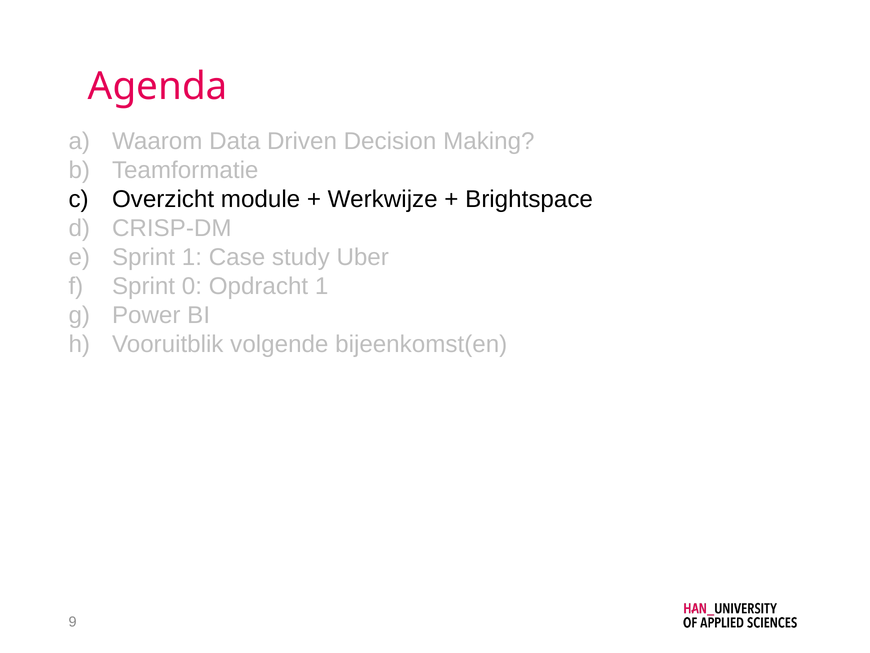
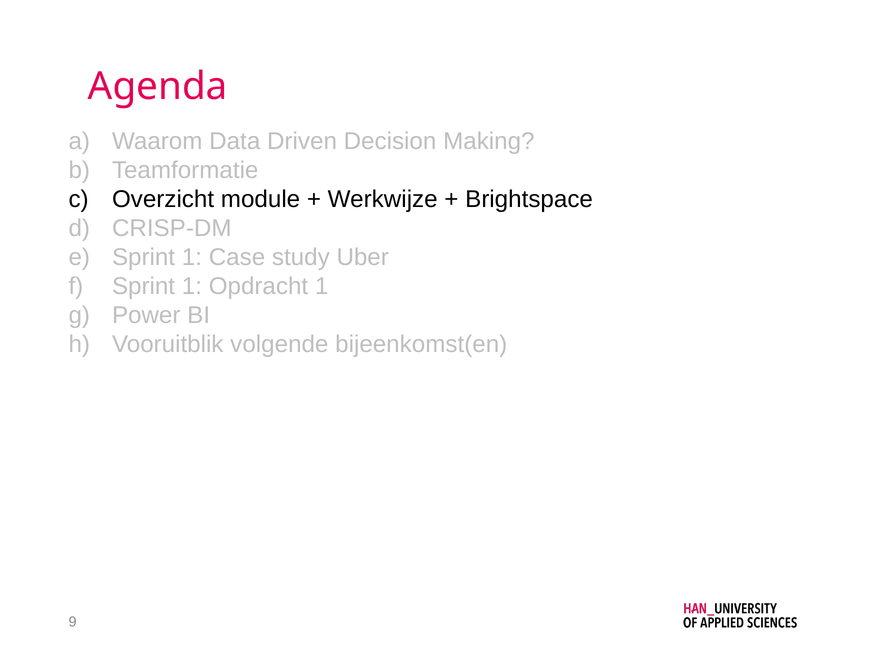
0 at (192, 286): 0 -> 1
